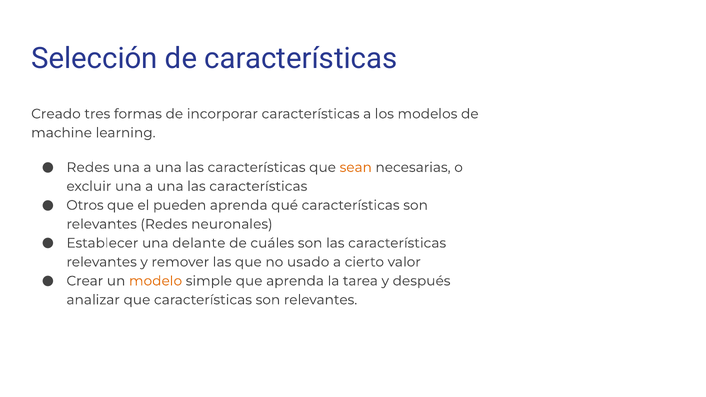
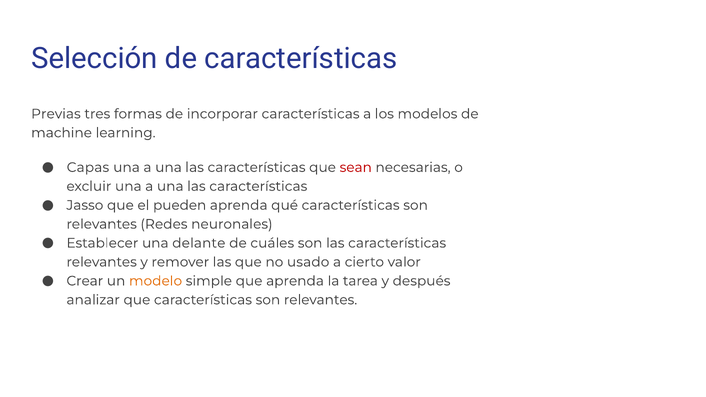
Creado: Creado -> Previas
Redes at (88, 167): Redes -> Capas
sean colour: orange -> red
Otros: Otros -> Jasso
